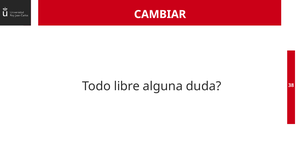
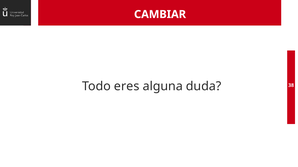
libre: libre -> eres
